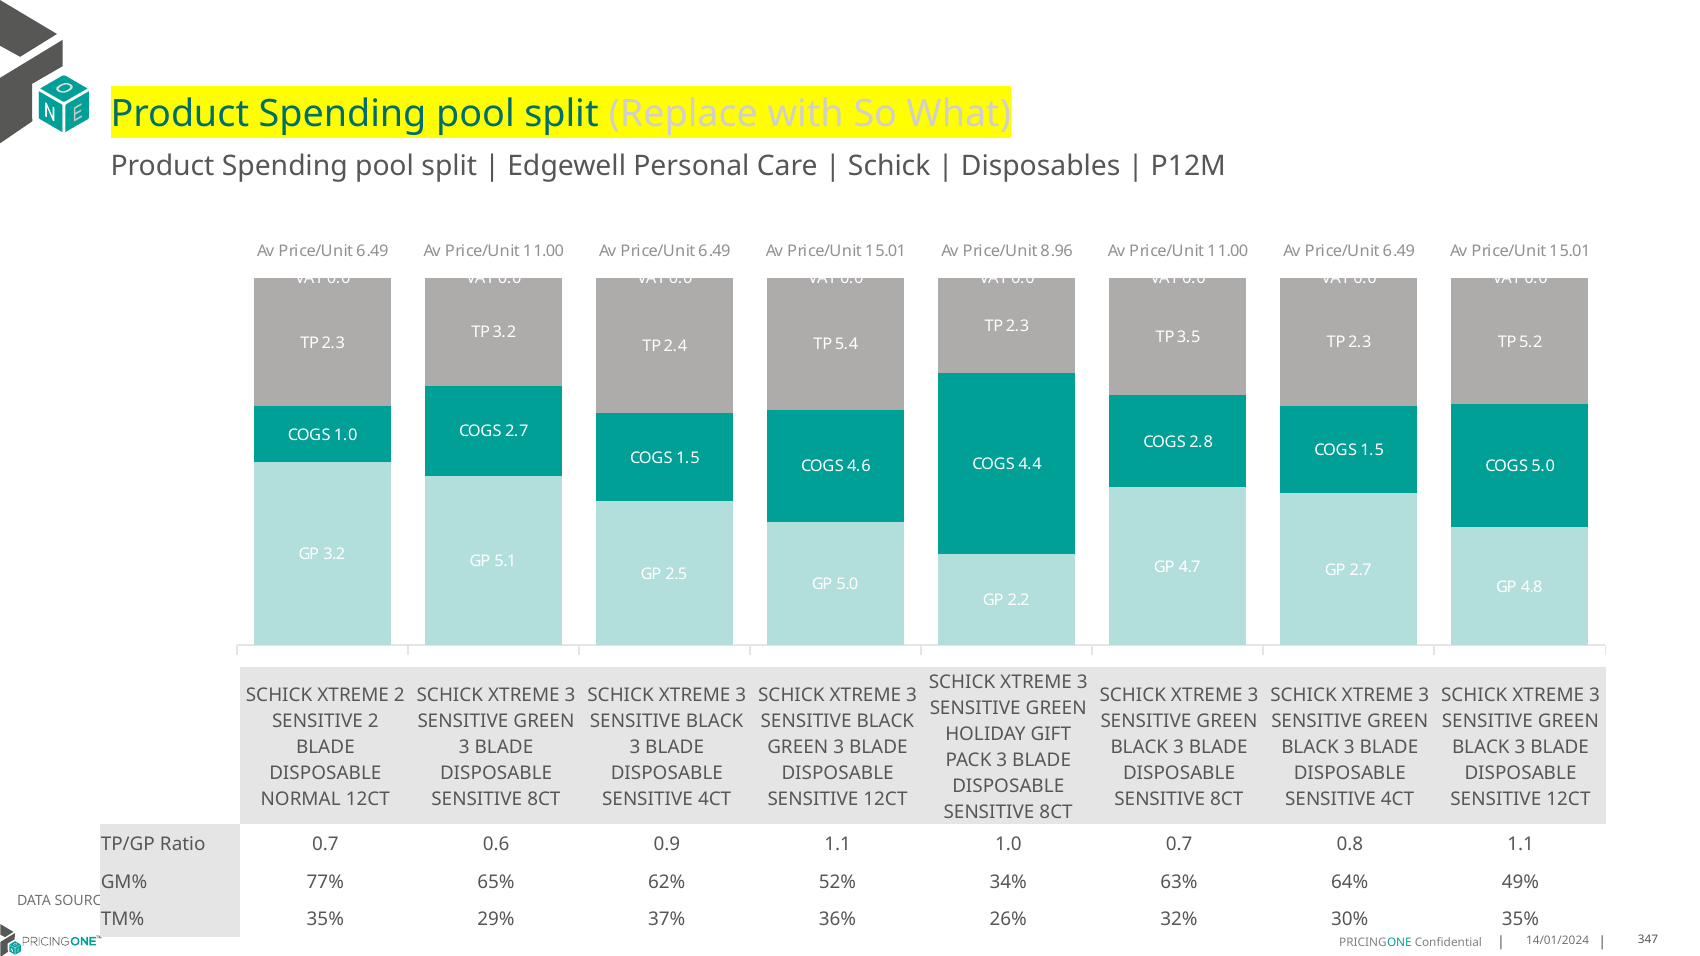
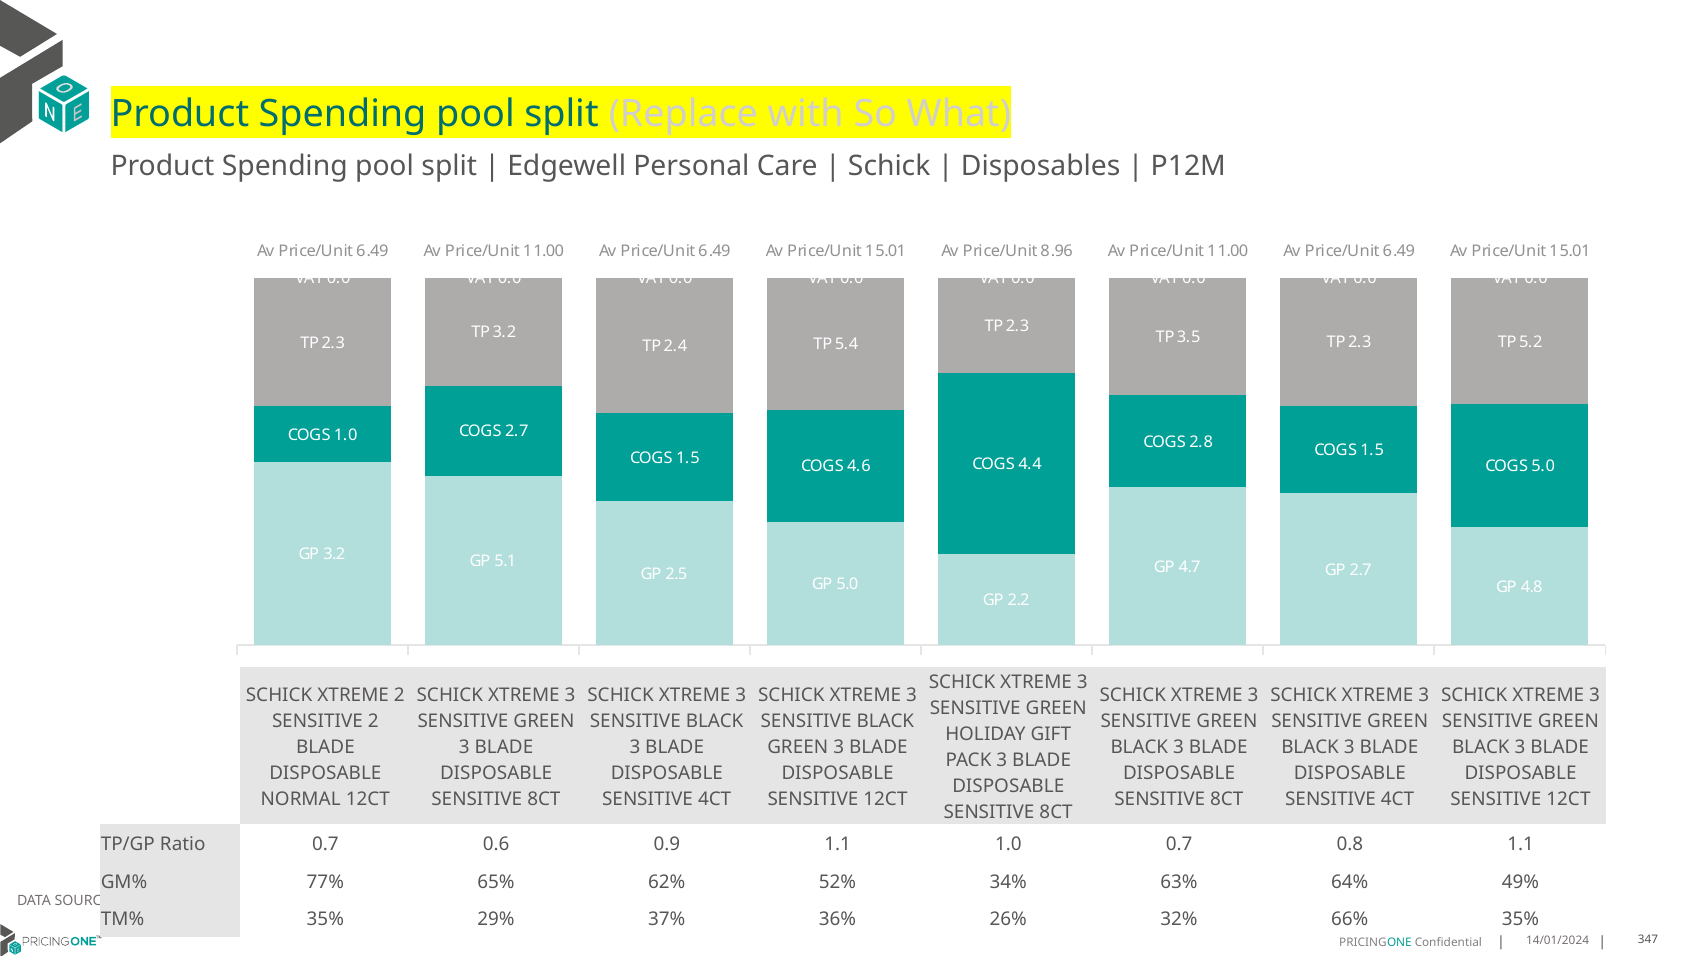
30%: 30% -> 66%
